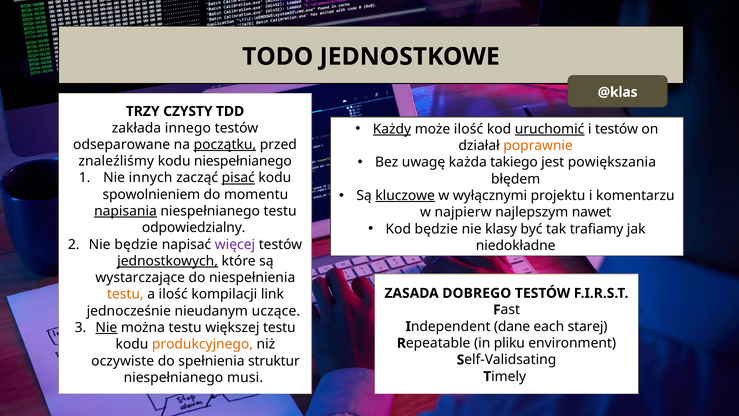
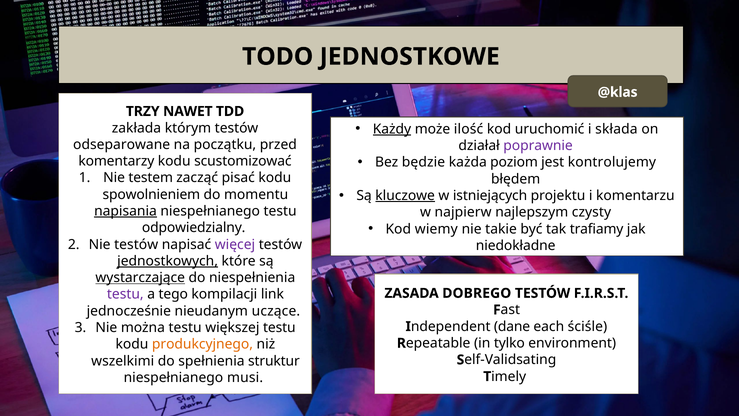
CZYSTY: CZYSTY -> NAWET
uruchomić underline: present -> none
i testów: testów -> składa
innego: innego -> którym
początku underline: present -> none
poprawnie colour: orange -> purple
uwagę: uwagę -> będzie
takiego: takiego -> poziom
powiększania: powiększania -> kontrolujemy
znaleźliśmy: znaleźliśmy -> komentarzy
kodu niespełnianego: niespełnianego -> scustomizować
innych: innych -> testem
pisać underline: present -> none
wyłącznymi: wyłącznymi -> istniejących
nawet: nawet -> czysty
Kod będzie: będzie -> wiemy
klasy: klasy -> takie
Nie będzie: będzie -> testów
wystarczające underline: none -> present
testu at (125, 294) colour: orange -> purple
a ilość: ilość -> tego
Nie at (106, 327) underline: present -> none
starej: starej -> ściśle
pliku: pliku -> tylko
oczywiste: oczywiste -> wszelkimi
